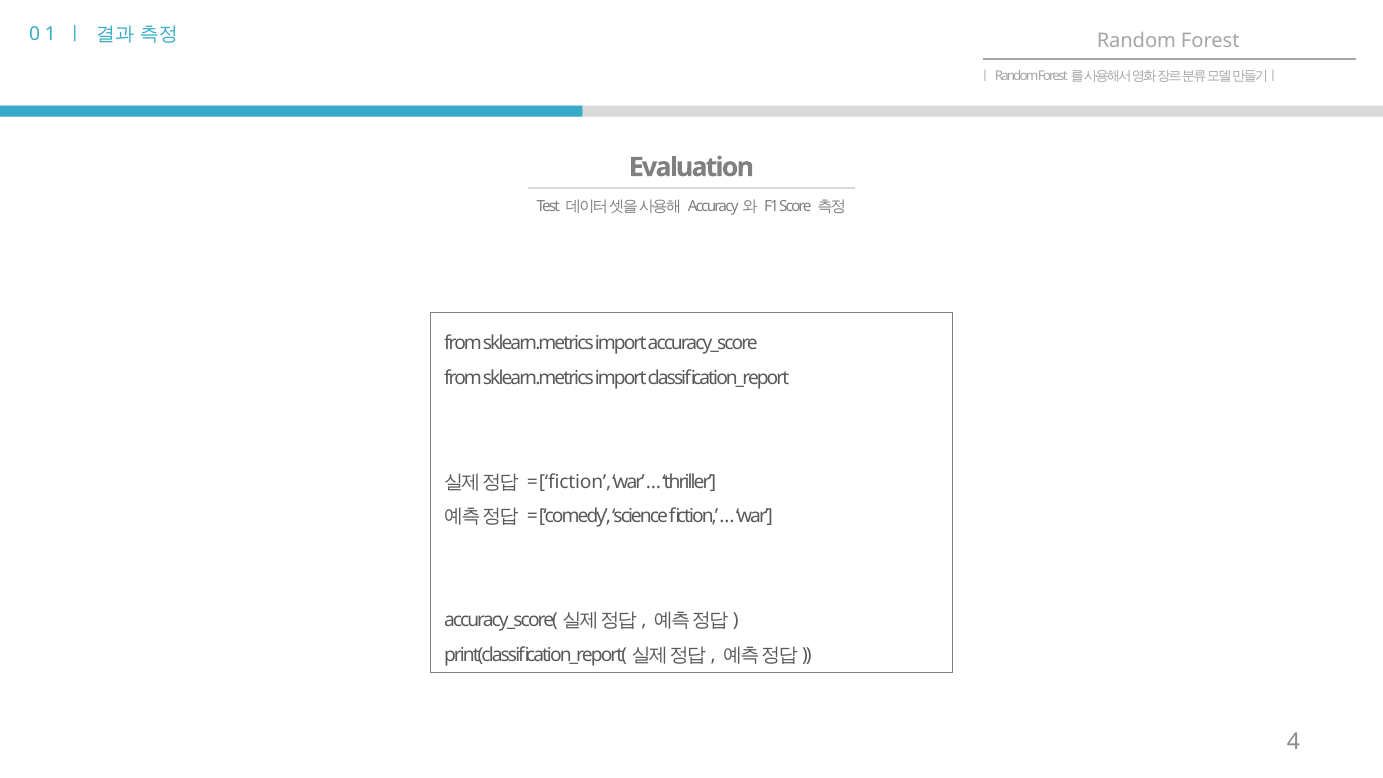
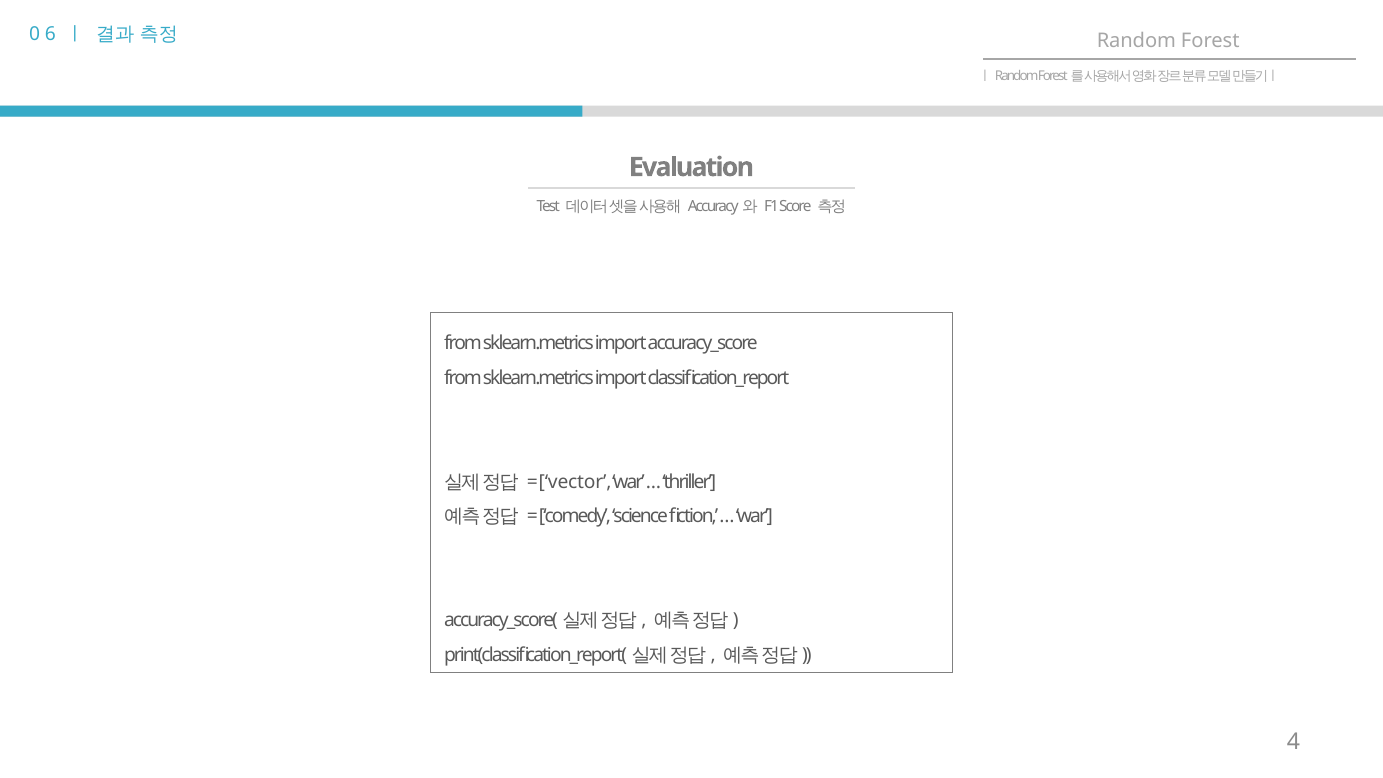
1: 1 -> 6
fiction at (575, 482): fiction -> vector
